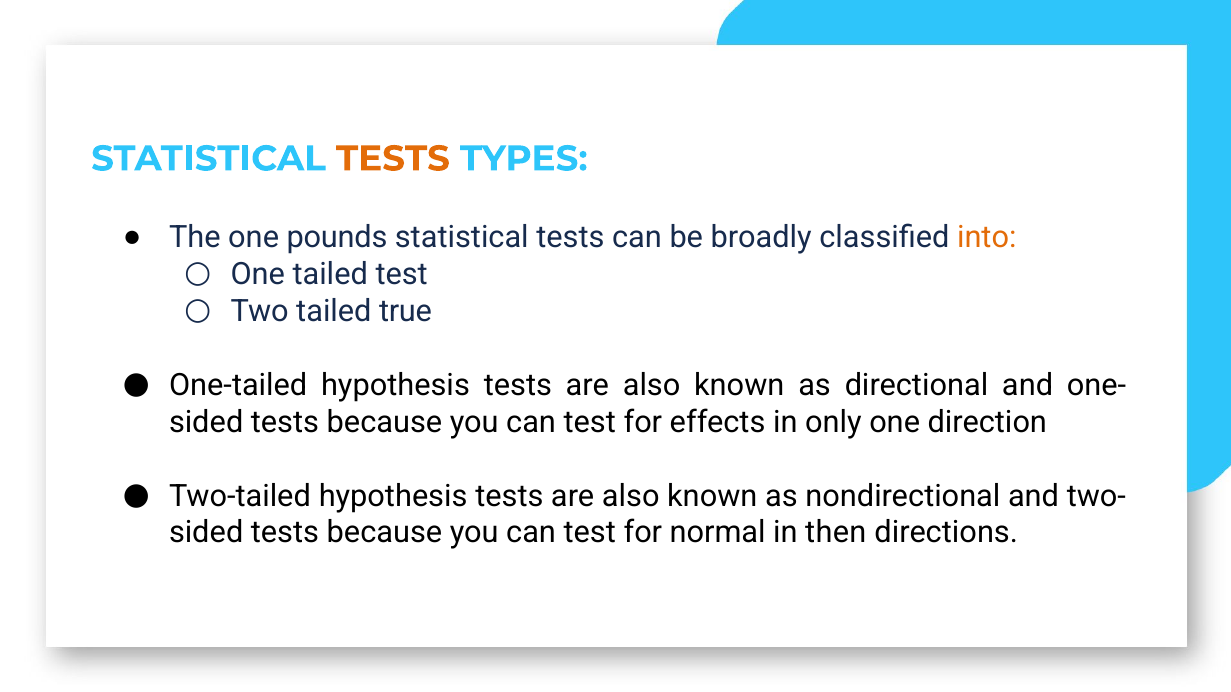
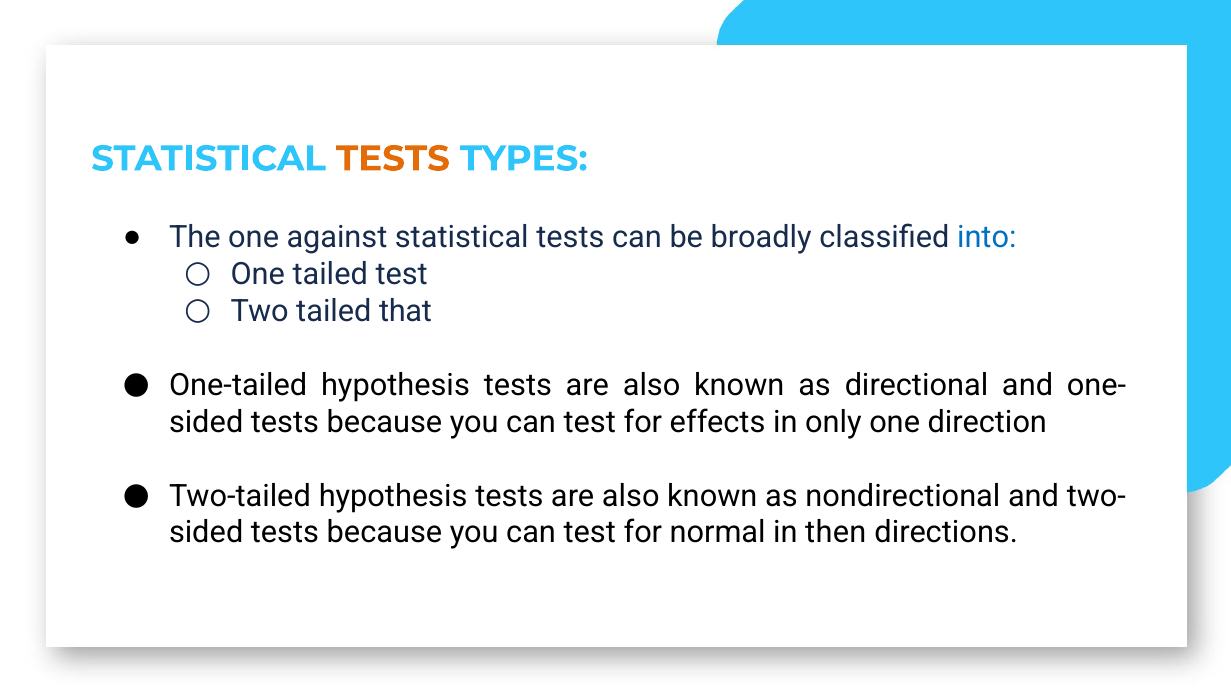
pounds: pounds -> against
into colour: orange -> blue
true: true -> that
